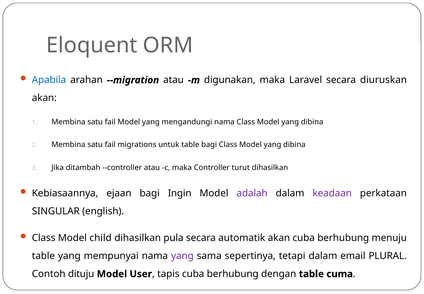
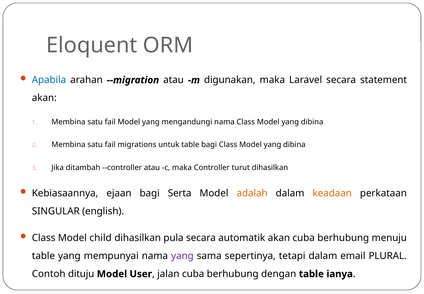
diuruskan: diuruskan -> statement
Ingin: Ingin -> Serta
adalah colour: purple -> orange
keadaan colour: purple -> orange
tapis: tapis -> jalan
cuma: cuma -> ianya
